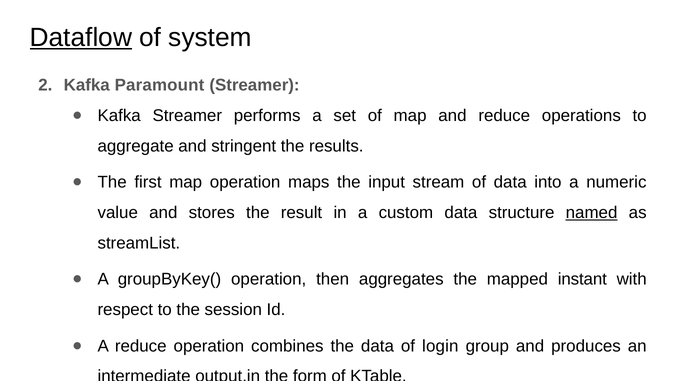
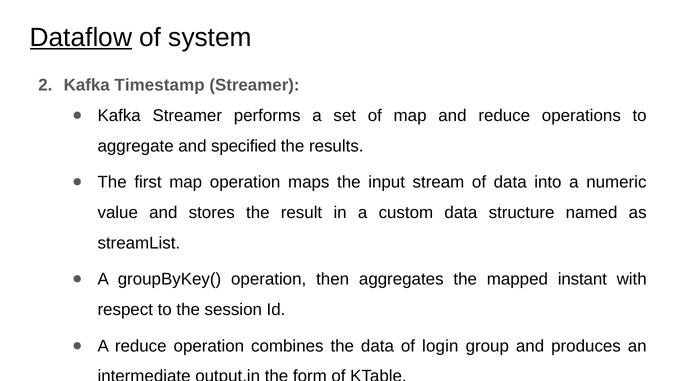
Paramount: Paramount -> Timestamp
stringent: stringent -> specified
named underline: present -> none
